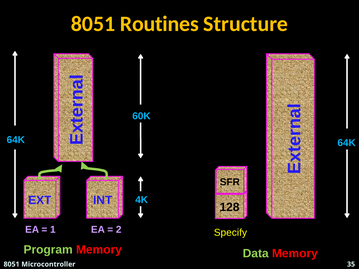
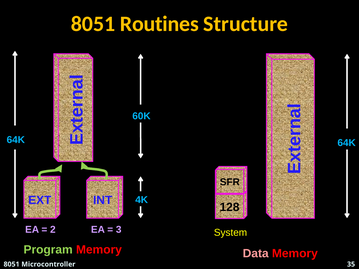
1: 1 -> 2
2: 2 -> 3
Specify: Specify -> System
Data colour: light green -> pink
